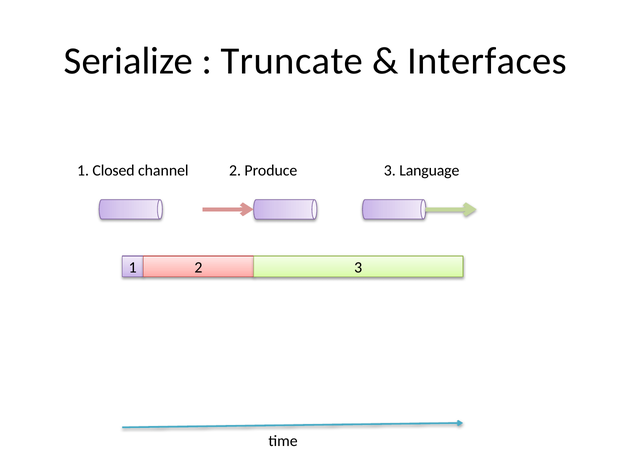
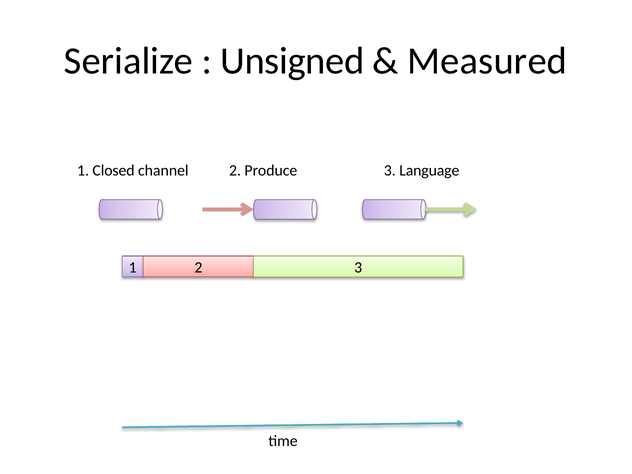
Truncate: Truncate -> Unsigned
Interfaces: Interfaces -> Measured
